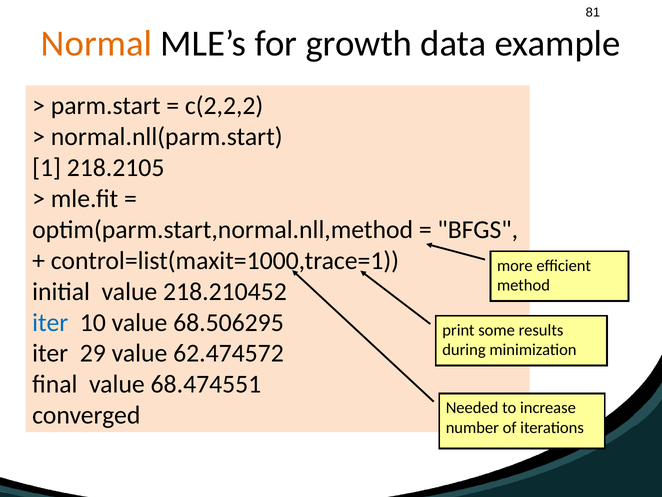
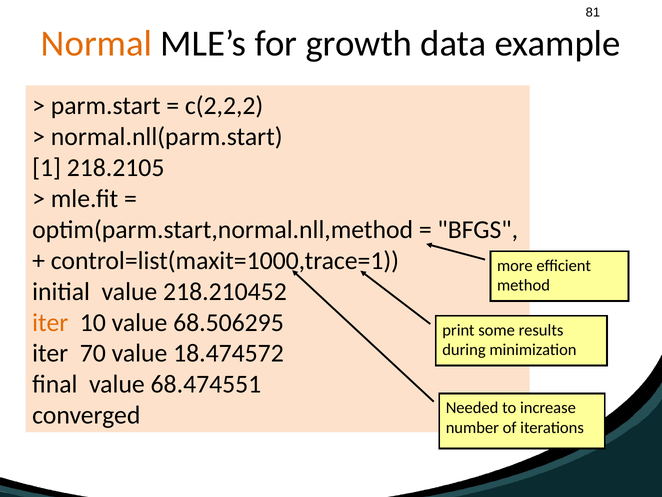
iter at (50, 322) colour: blue -> orange
29: 29 -> 70
62.474572: 62.474572 -> 18.474572
